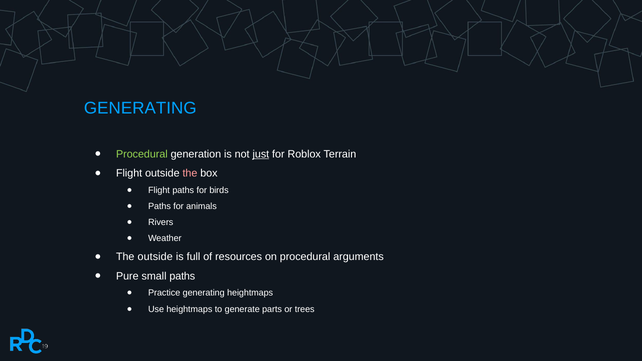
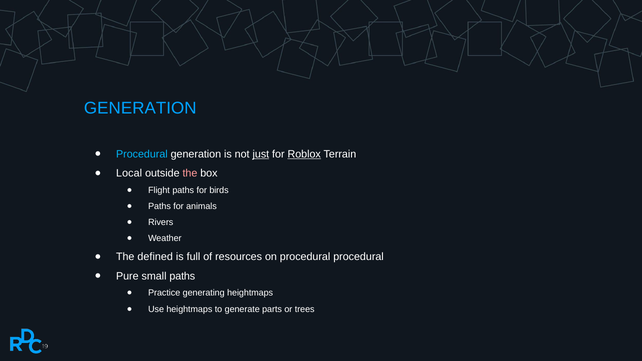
GENERATING at (140, 108): GENERATING -> GENERATION
Procedural at (142, 154) colour: light green -> light blue
Roblox underline: none -> present
Flight at (129, 173): Flight -> Local
The outside: outside -> defined
procedural arguments: arguments -> procedural
